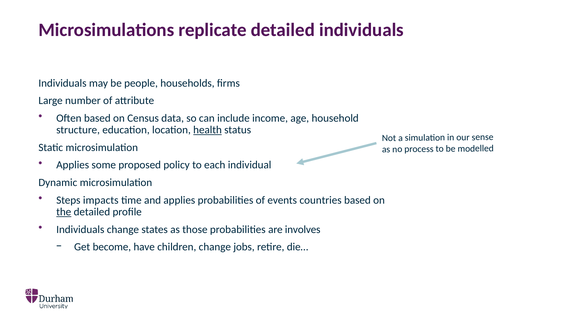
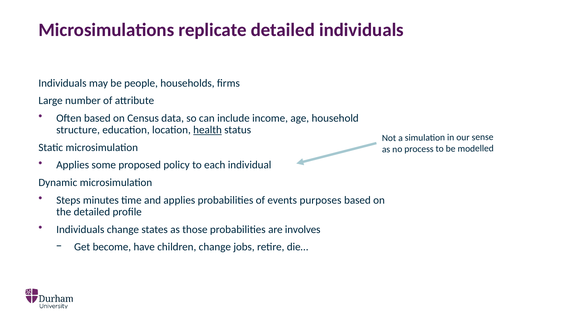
impacts: impacts -> minutes
countries: countries -> purposes
the underline: present -> none
